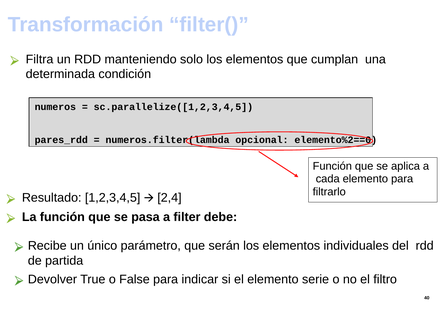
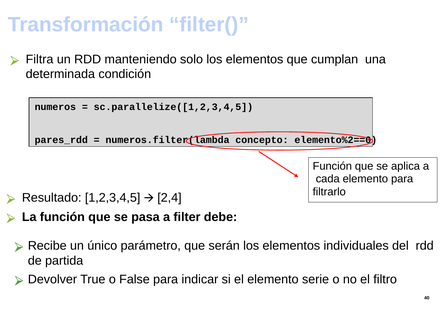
opcional: opcional -> concepto
